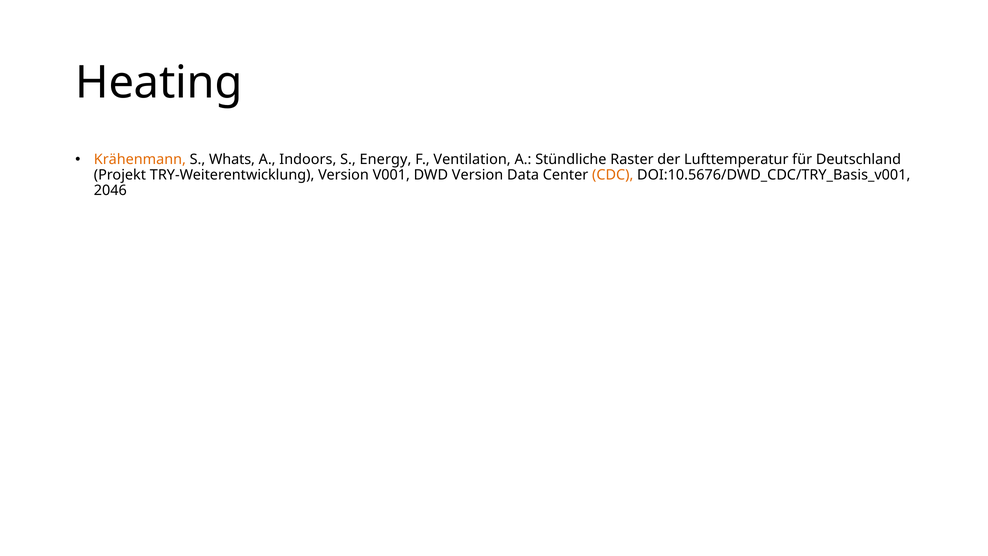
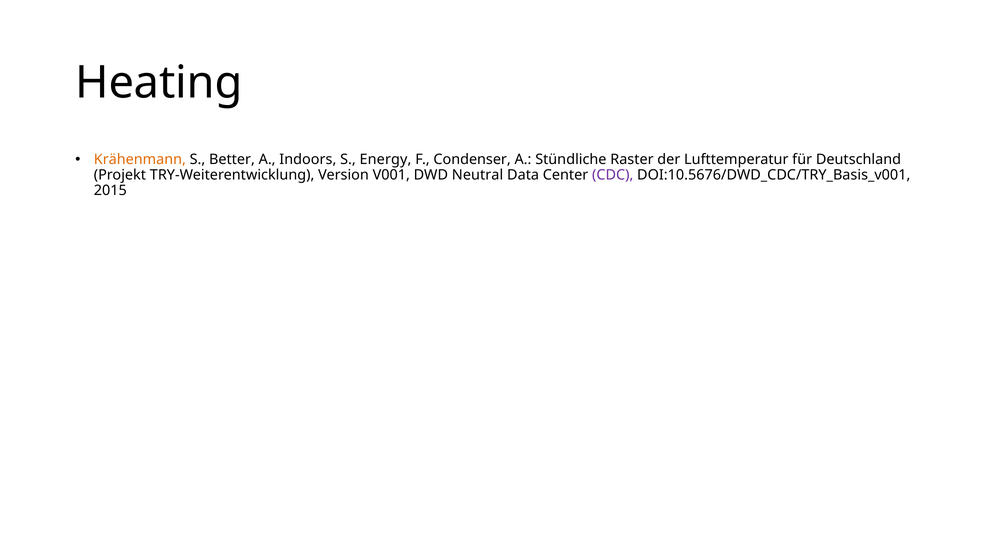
Whats: Whats -> Better
Ventilation: Ventilation -> Condenser
DWD Version: Version -> Neutral
CDC colour: orange -> purple
2046: 2046 -> 2015
